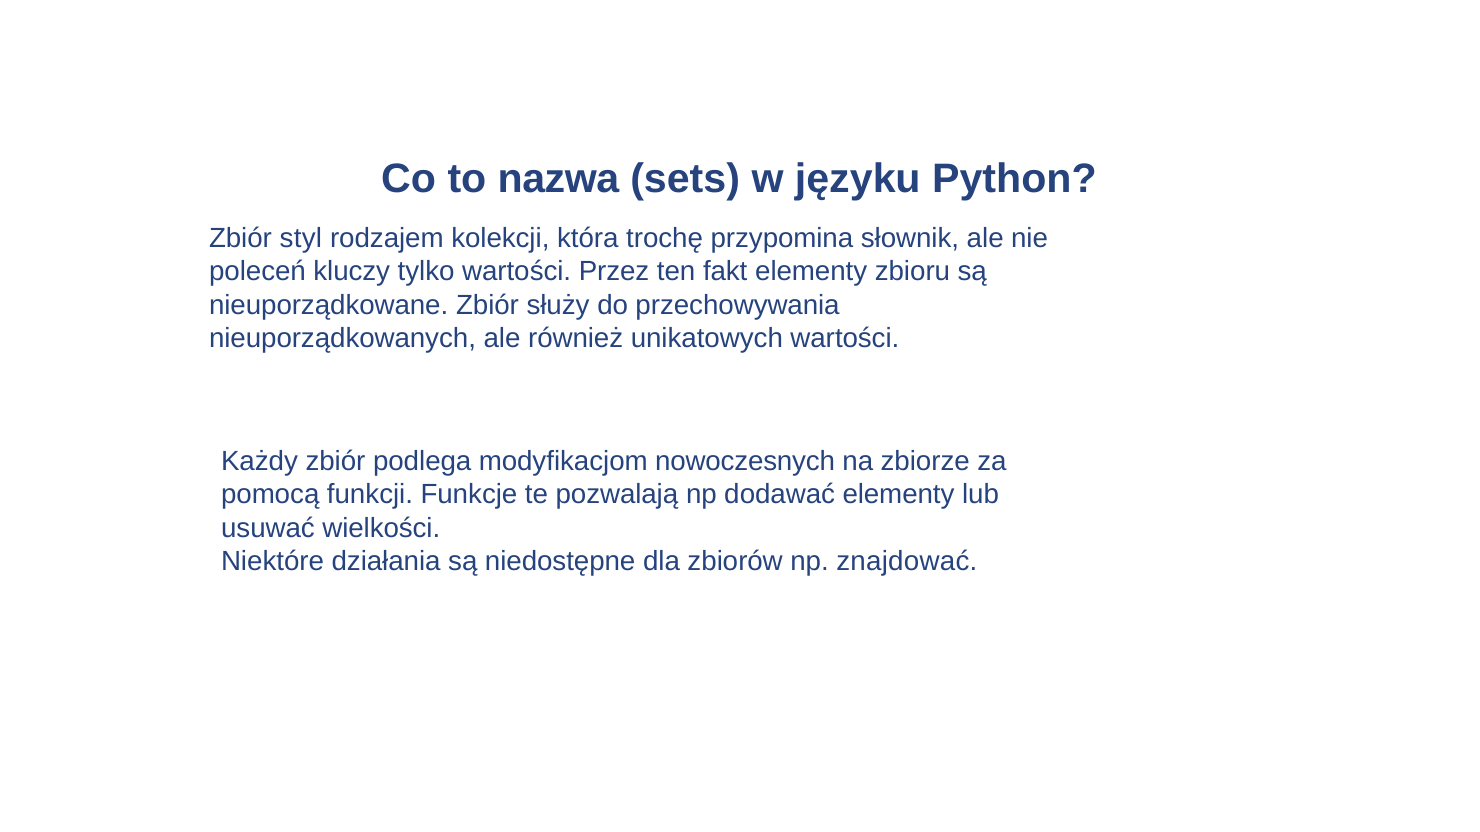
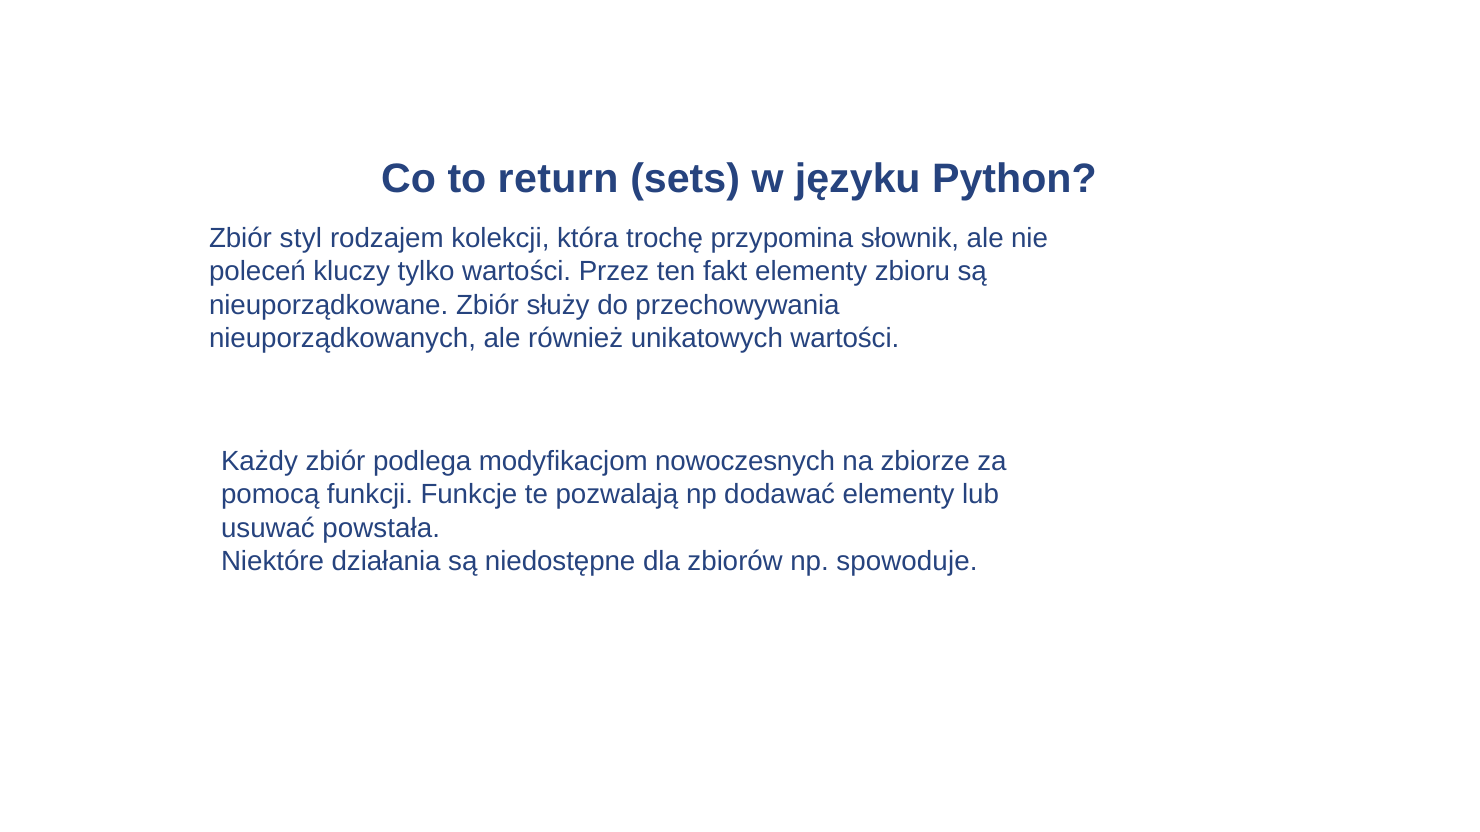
nazwa: nazwa -> return
wielkości: wielkości -> powstała
znajdować: znajdować -> spowoduje
